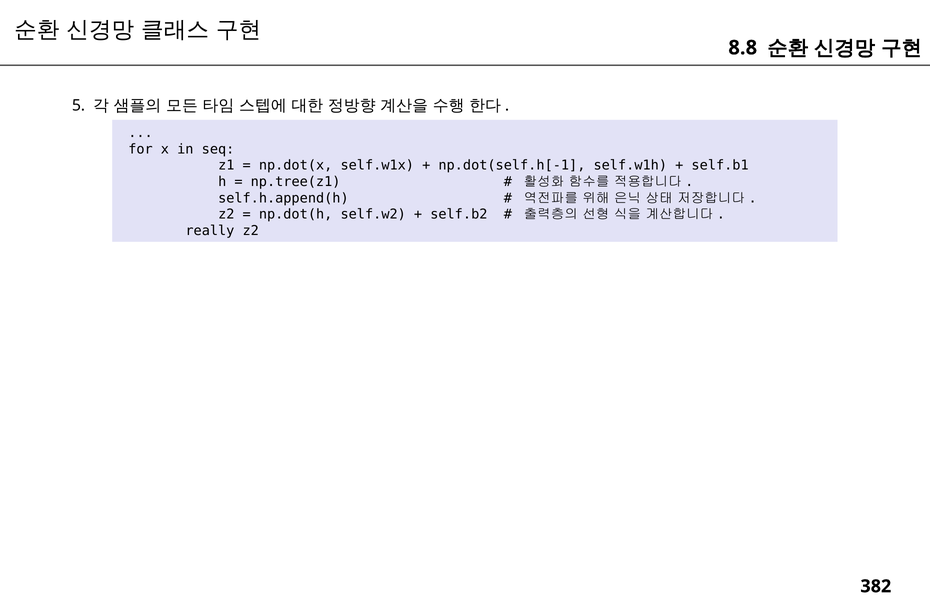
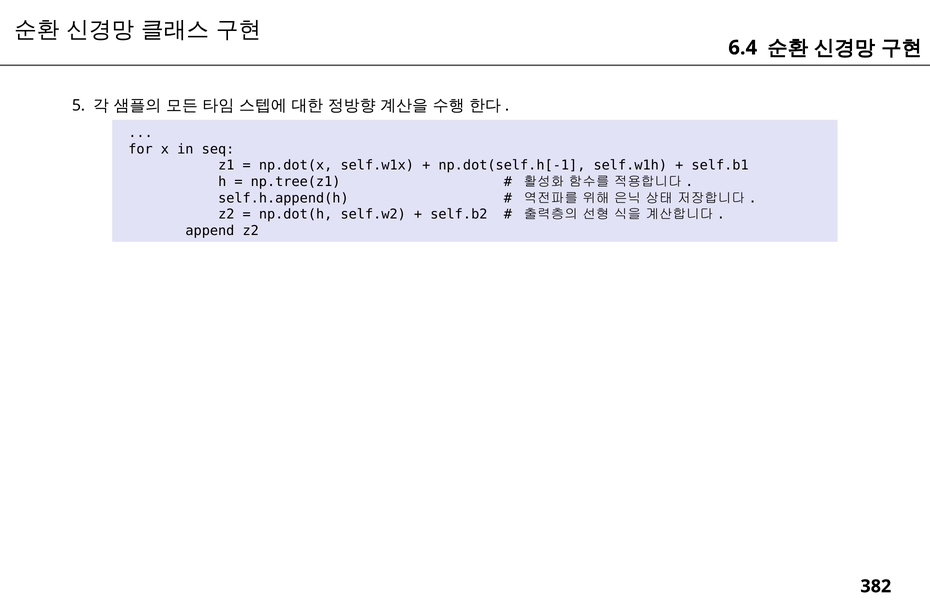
8.8: 8.8 -> 6.4
really: really -> append
